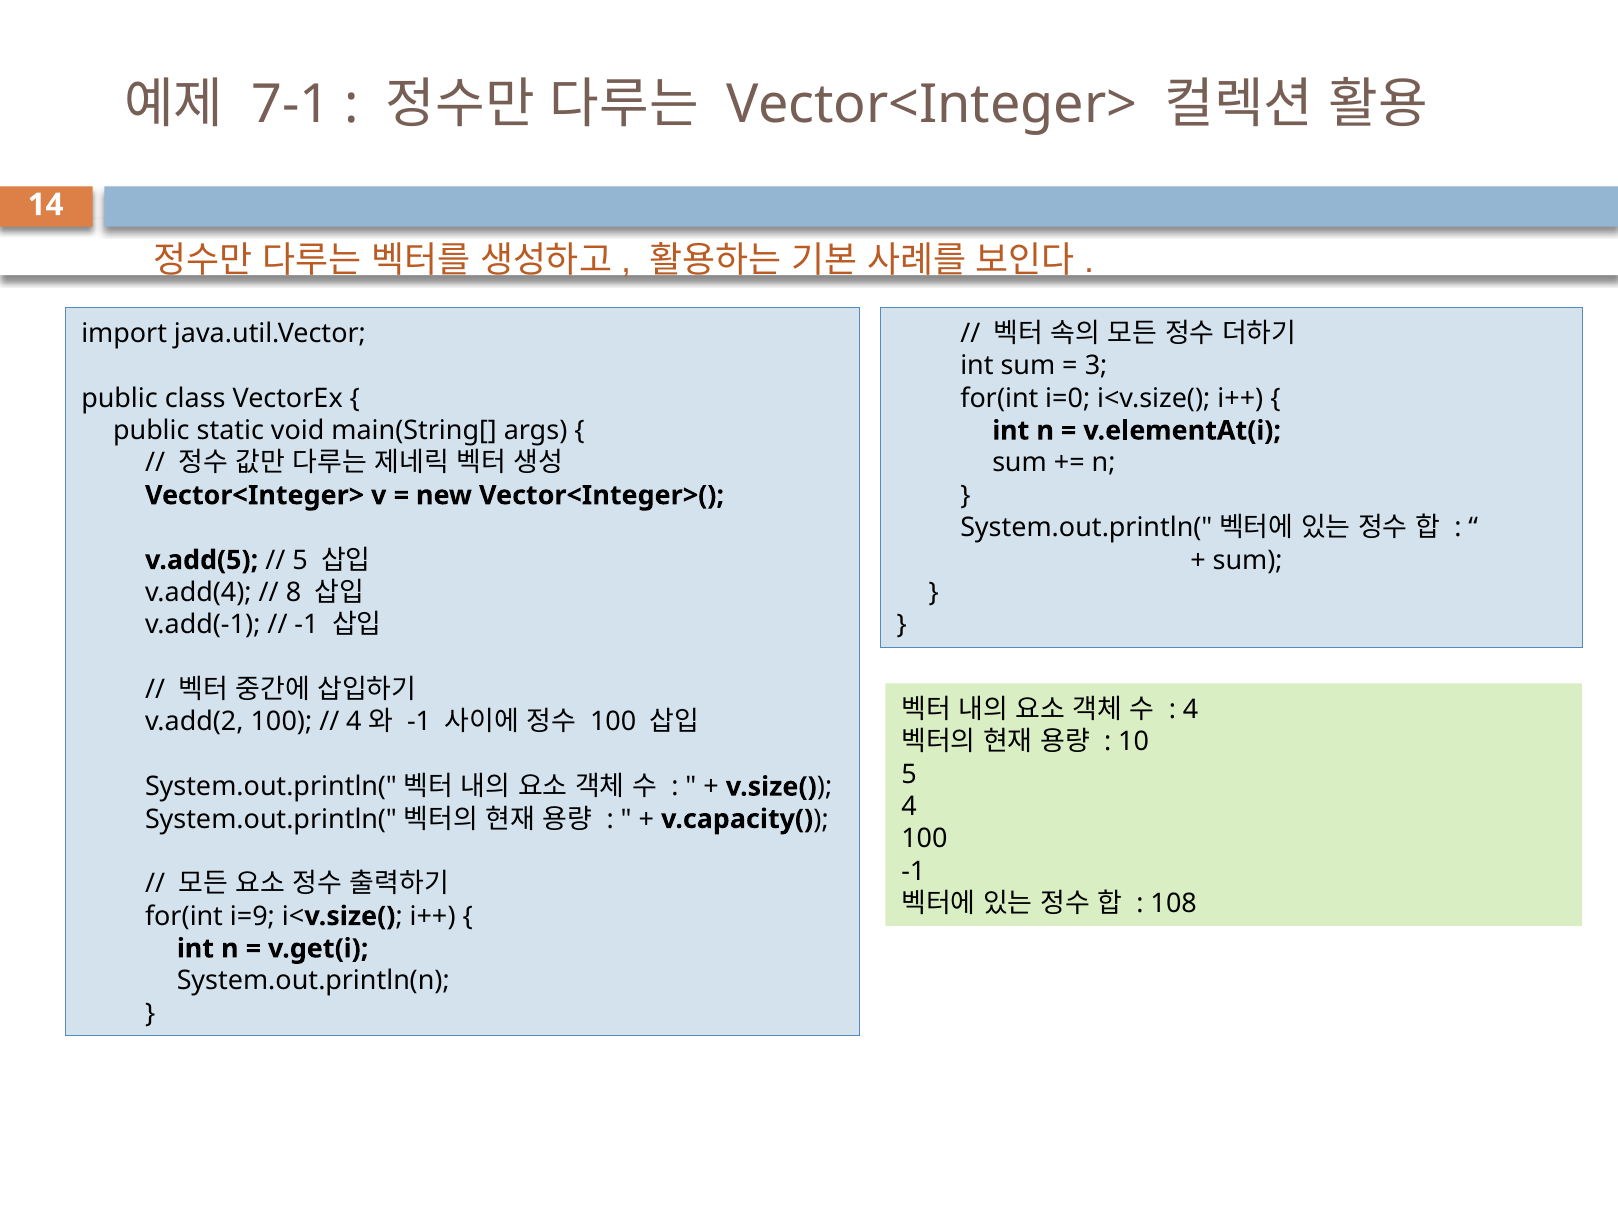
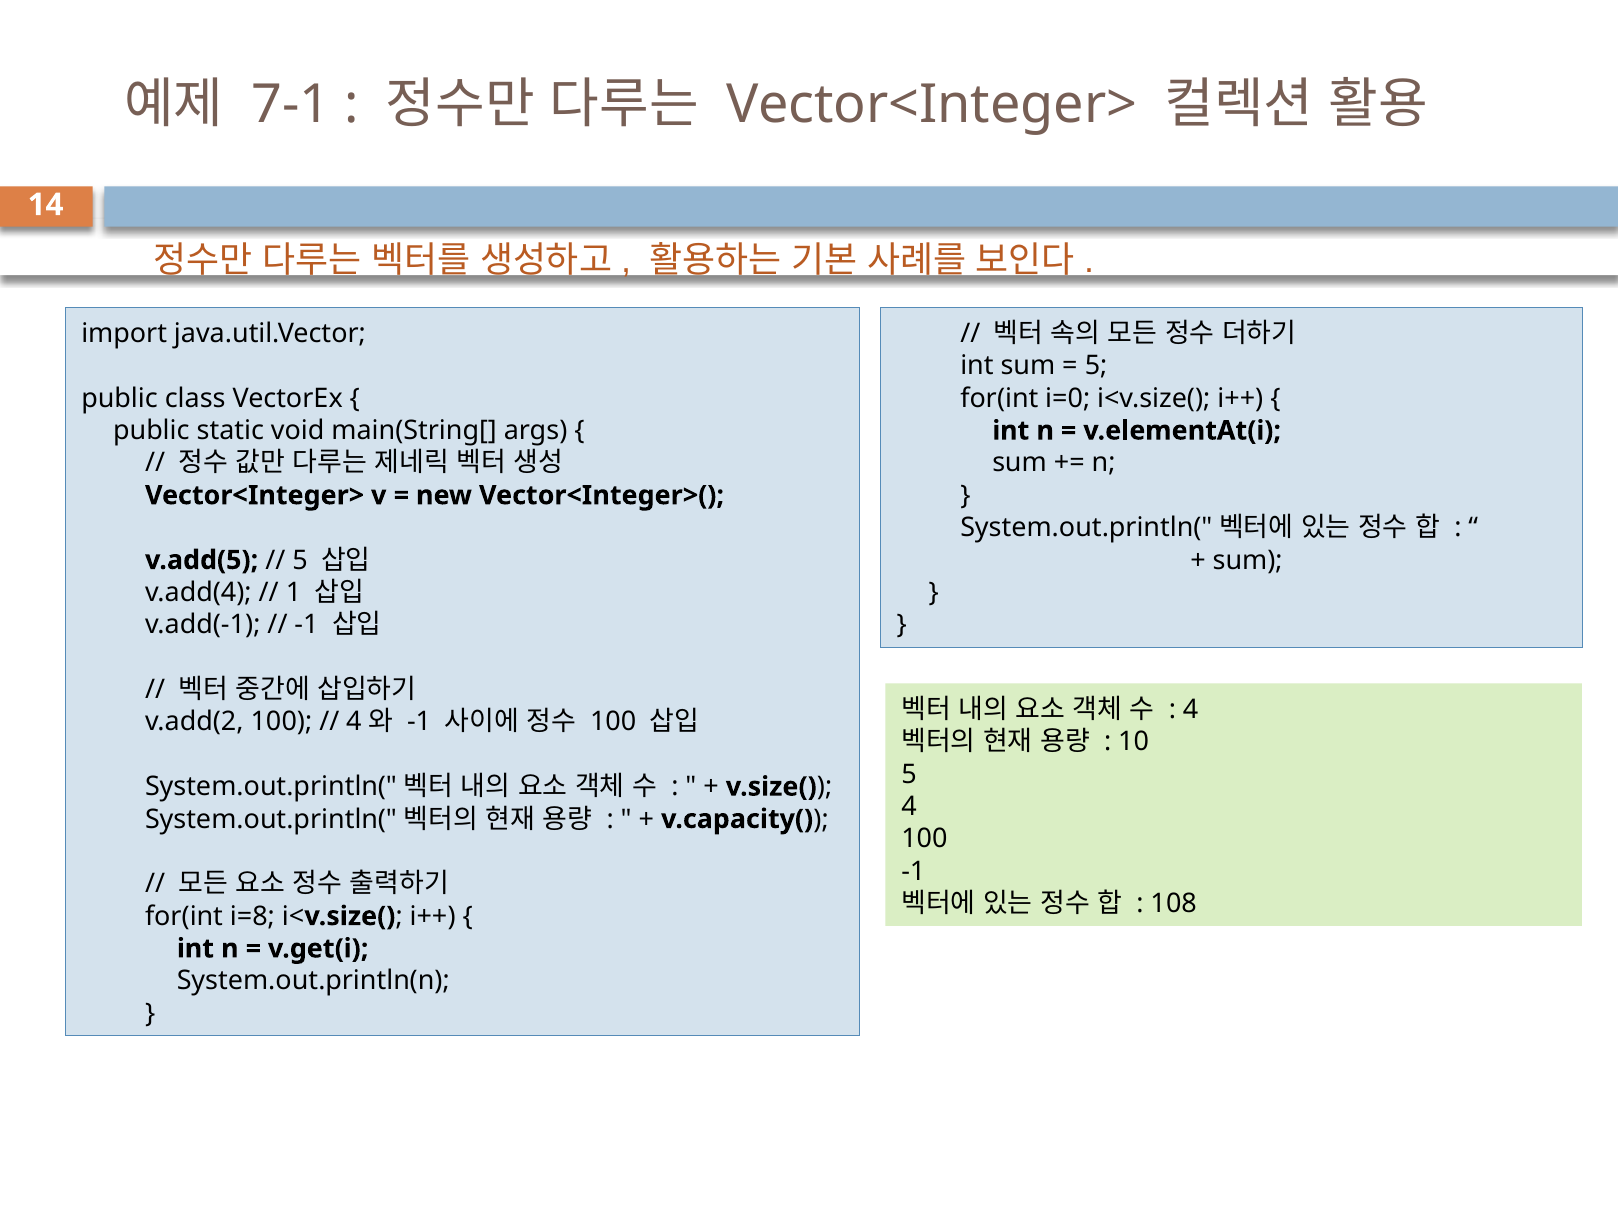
3 at (1096, 366): 3 -> 5
8: 8 -> 1
i=9: i=9 -> i=8
